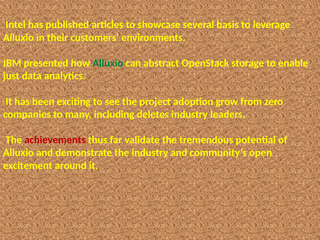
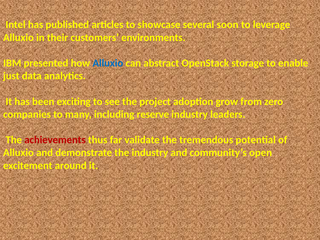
basis: basis -> soon
Alluxio at (108, 63) colour: green -> blue
deletes: deletes -> reserve
